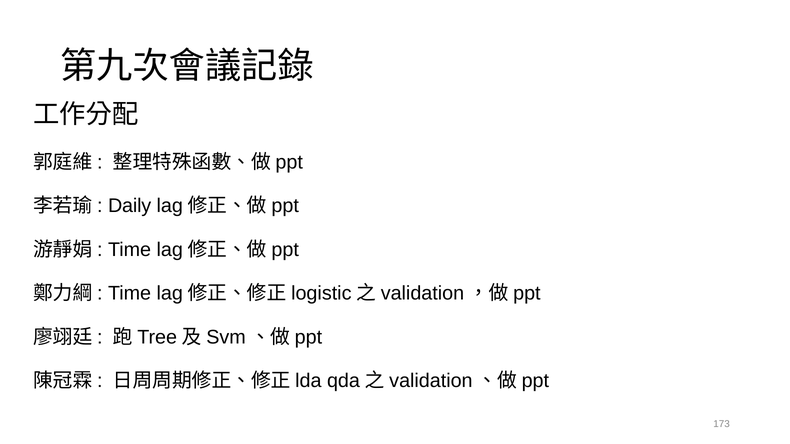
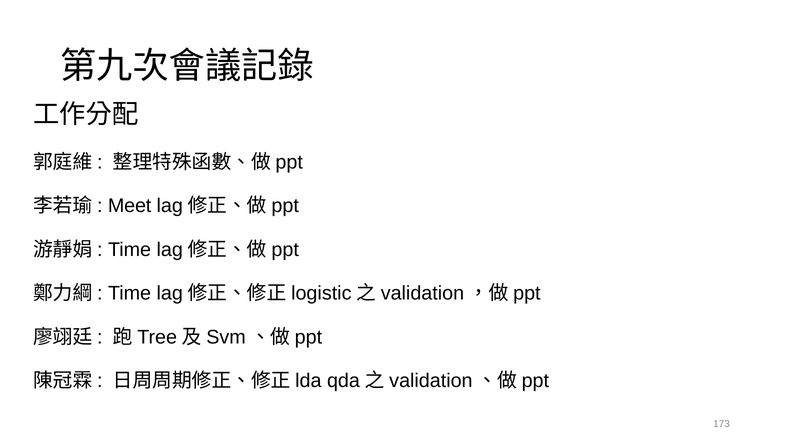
Daily: Daily -> Meet
